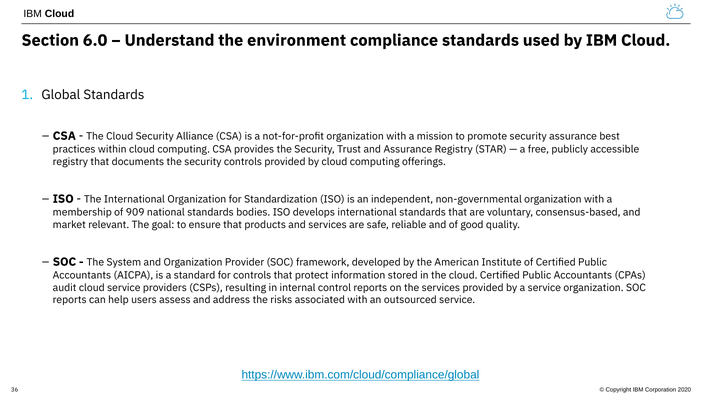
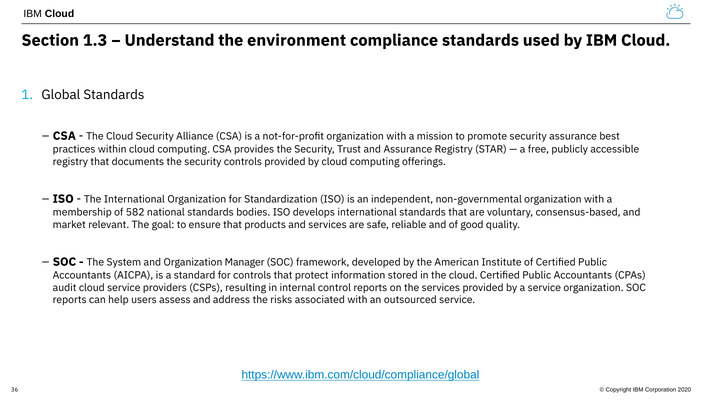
6.0: 6.0 -> 1.3
909: 909 -> 582
Provider: Provider -> Manager
